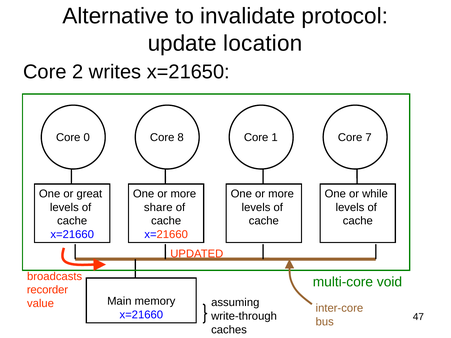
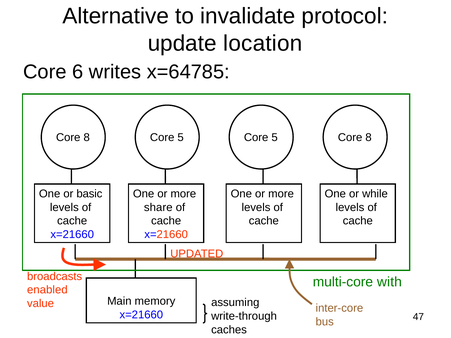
2: 2 -> 6
x=21650: x=21650 -> x=64785
0 at (87, 137): 0 -> 8
8 at (181, 137): 8 -> 5
1 at (275, 137): 1 -> 5
7 at (369, 137): 7 -> 8
great: great -> basic
void: void -> with
recorder: recorder -> enabled
